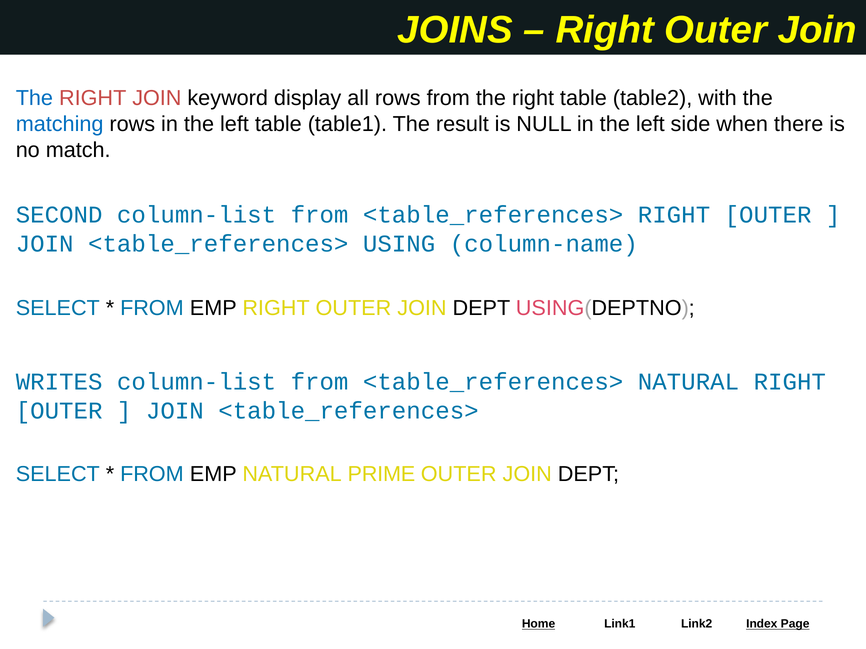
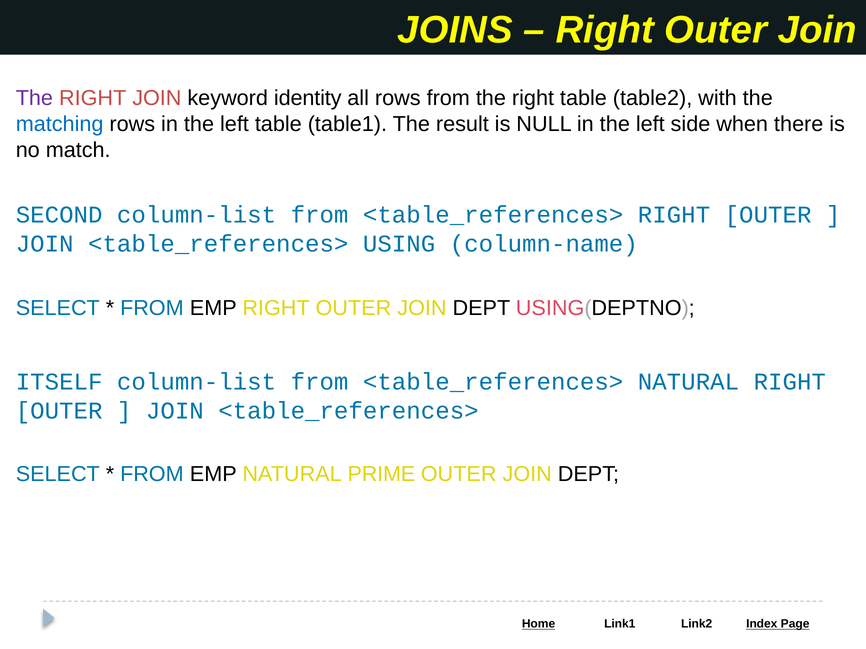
The at (34, 98) colour: blue -> purple
display: display -> identity
WRITES: WRITES -> ITSELF
